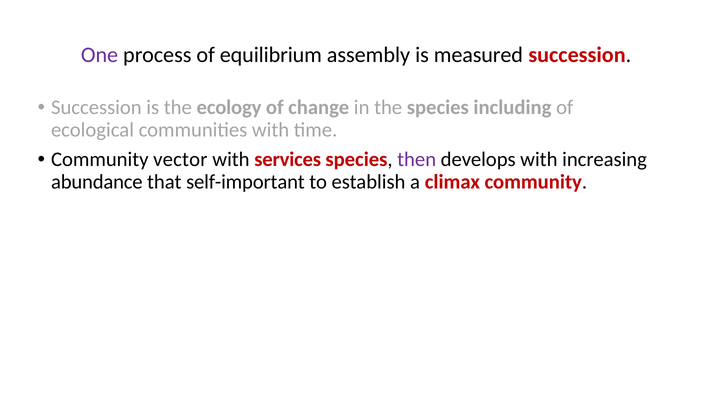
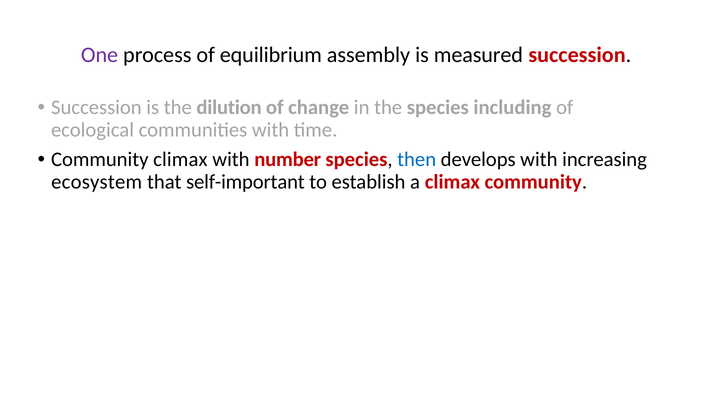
ecology: ecology -> dilution
Community vector: vector -> climax
services: services -> number
then colour: purple -> blue
abundance: abundance -> ecosystem
